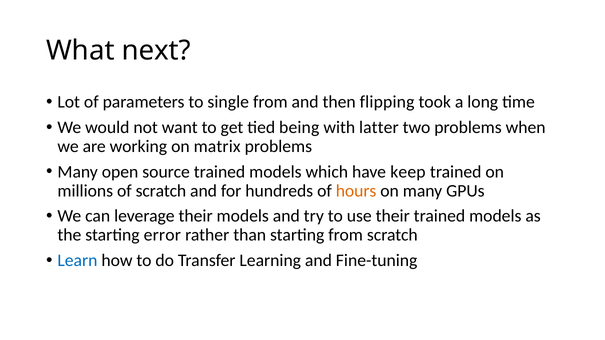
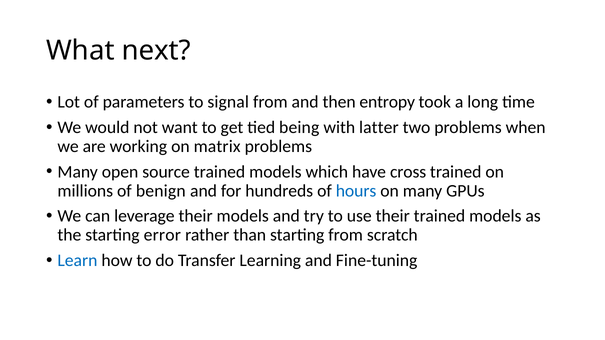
single: single -> signal
flipping: flipping -> entropy
keep: keep -> cross
of scratch: scratch -> benign
hours colour: orange -> blue
